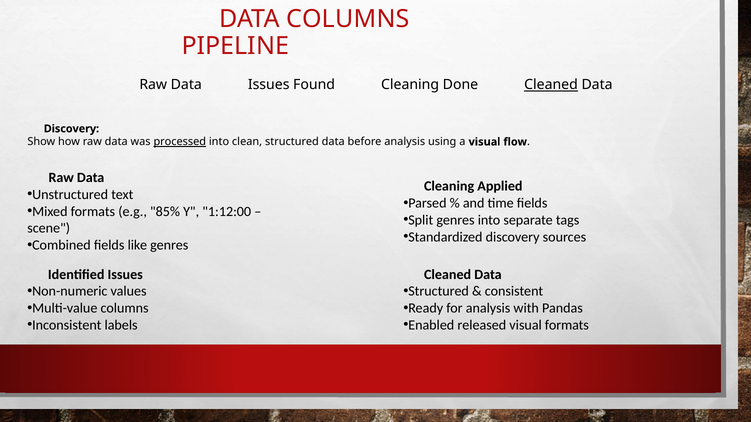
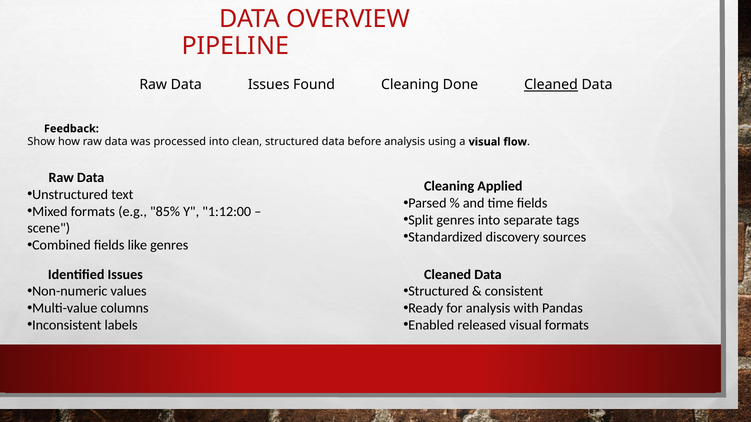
DATA COLUMNS: COLUMNS -> OVERVIEW
Discovery at (71, 129): Discovery -> Feedback
processed underline: present -> none
